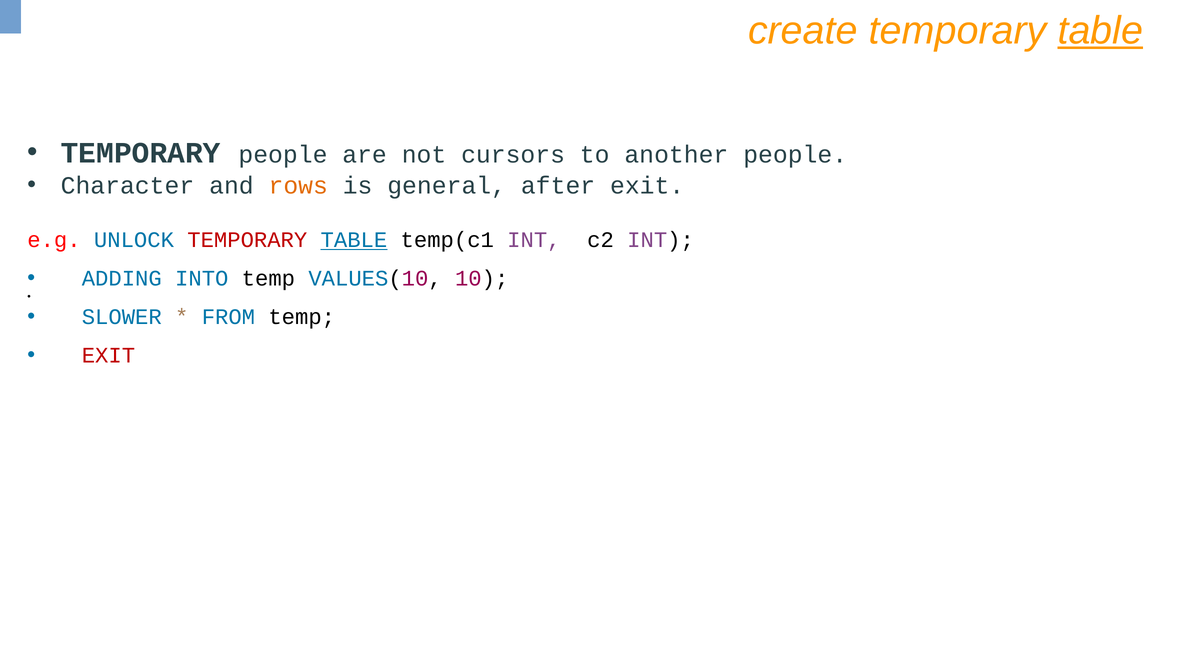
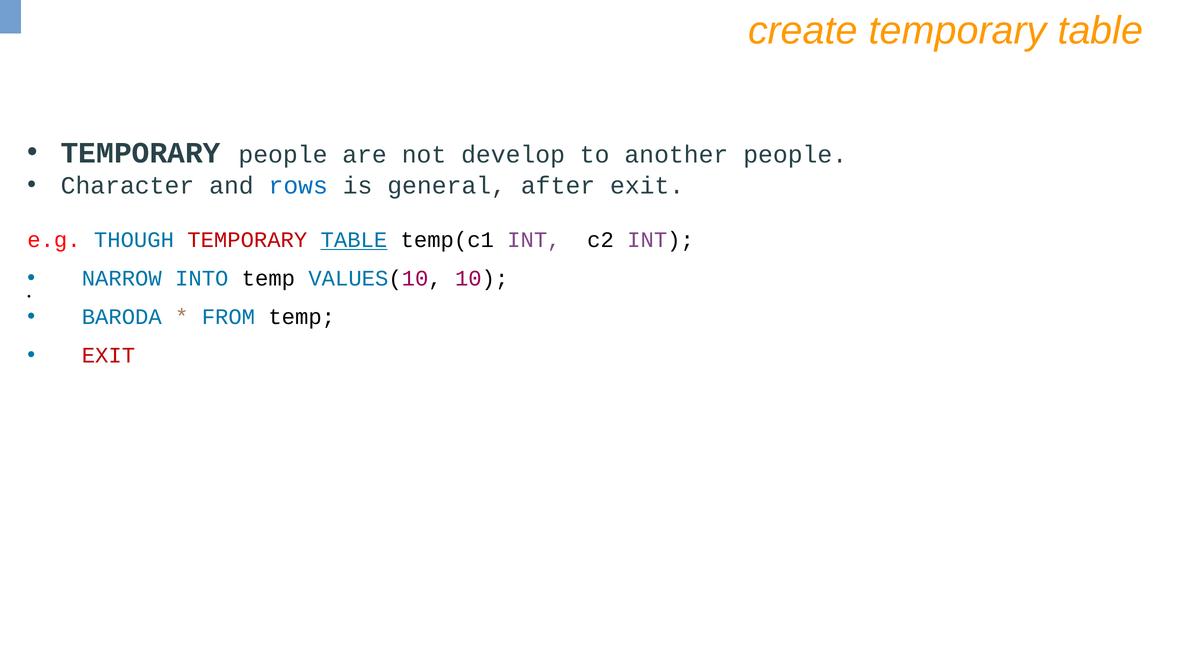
table at (1100, 31) underline: present -> none
cursors: cursors -> develop
rows colour: orange -> blue
UNLOCK: UNLOCK -> THOUGH
ADDING: ADDING -> NARROW
SLOWER: SLOWER -> BARODA
